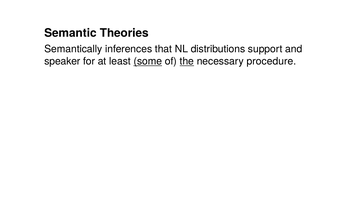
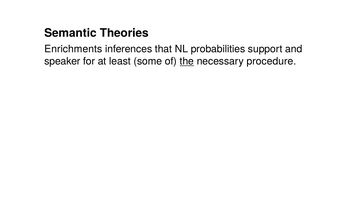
Semantically: Semantically -> Enrichments
distributions: distributions -> probabilities
some underline: present -> none
